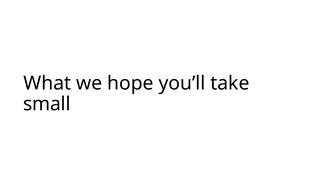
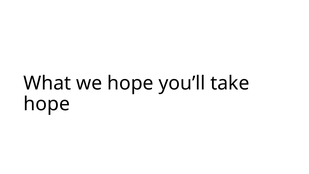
small at (47, 104): small -> hope
